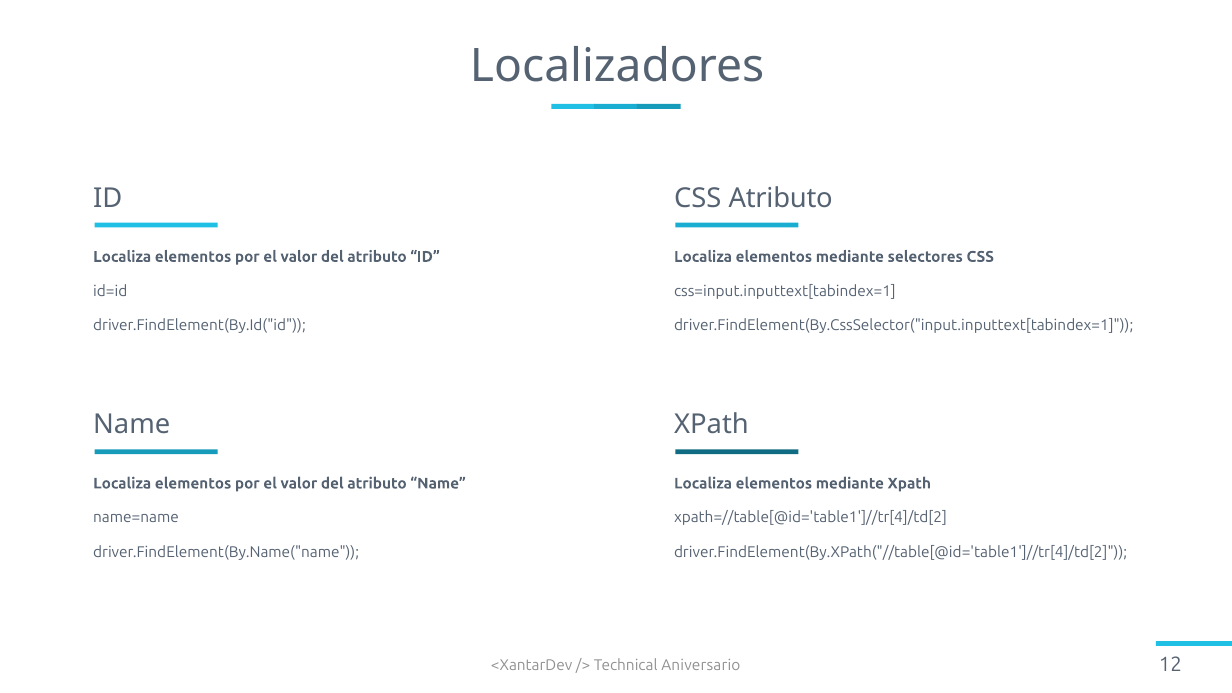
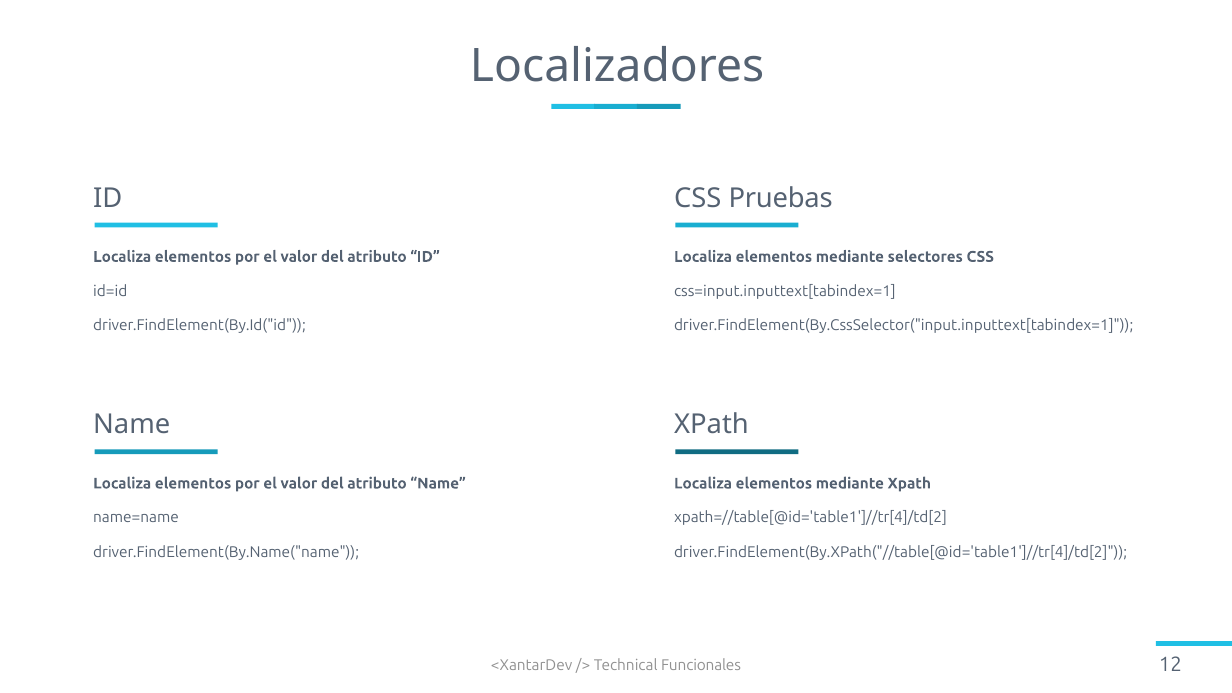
CSS Atributo: Atributo -> Pruebas
Aniversario: Aniversario -> Funcionales
